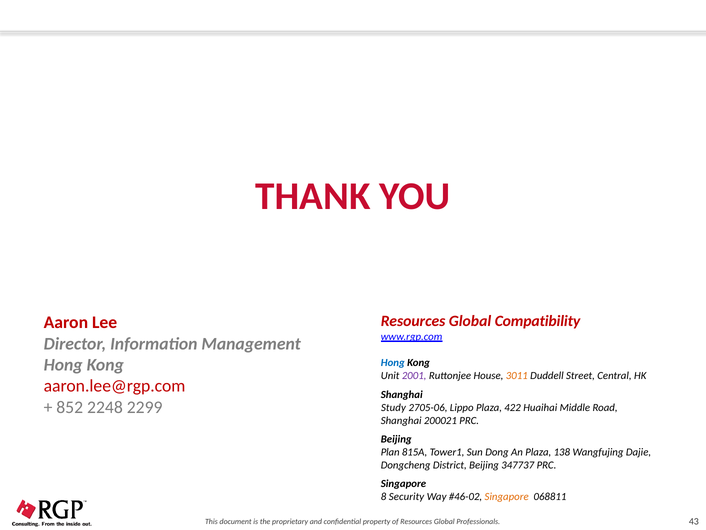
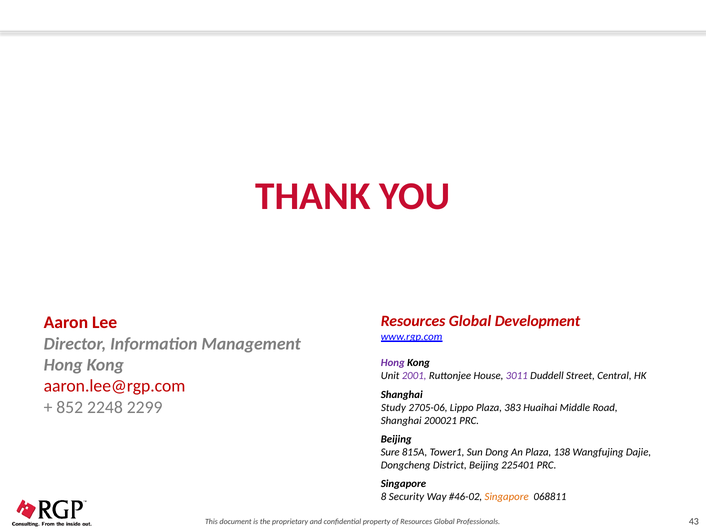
Compatibility: Compatibility -> Development
Hong at (393, 363) colour: blue -> purple
3011 colour: orange -> purple
422: 422 -> 383
Plan: Plan -> Sure
347737: 347737 -> 225401
